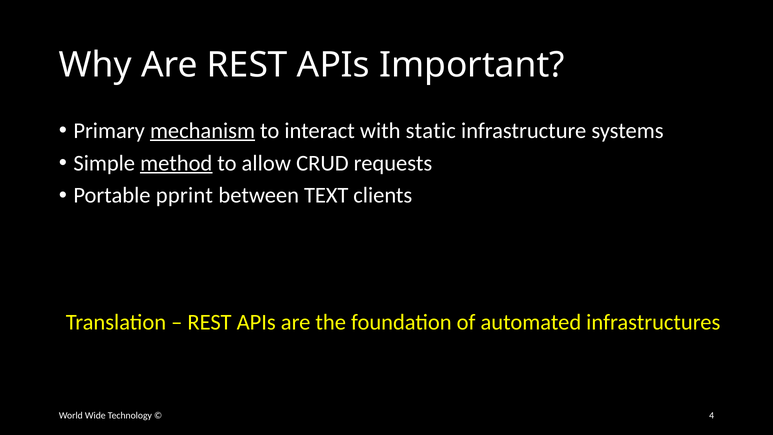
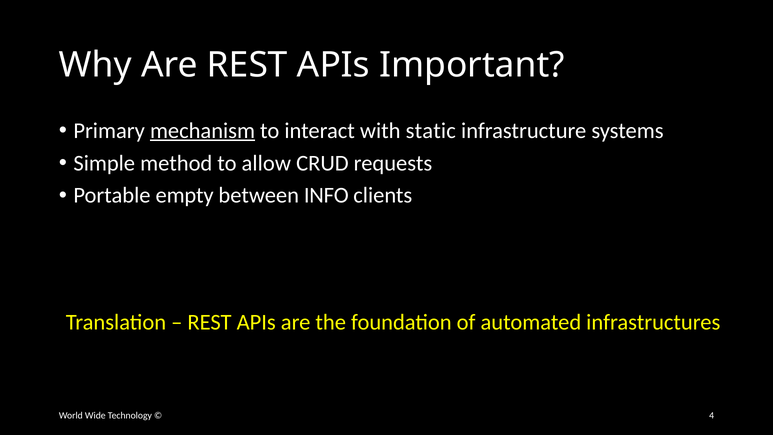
method underline: present -> none
pprint: pprint -> empty
TEXT: TEXT -> INFO
